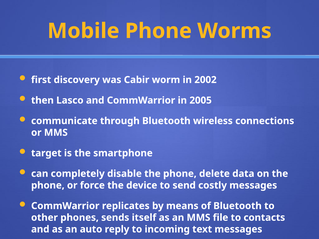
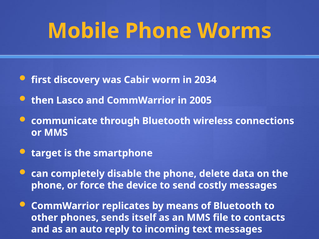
2002: 2002 -> 2034
